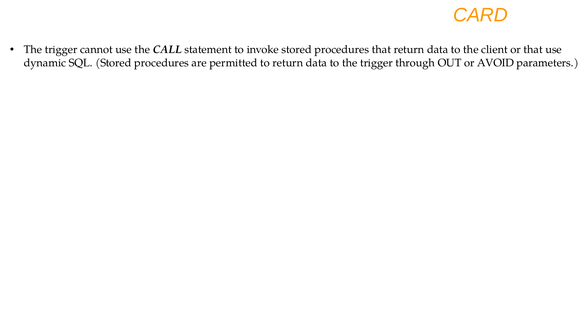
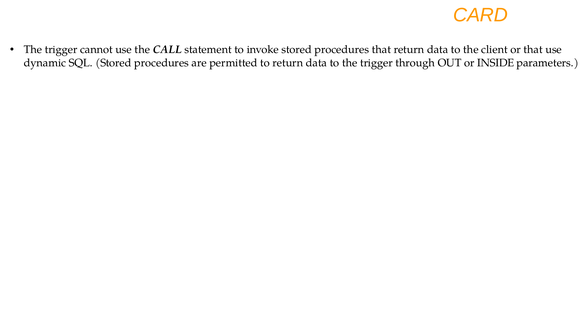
AVOID: AVOID -> INSIDE
